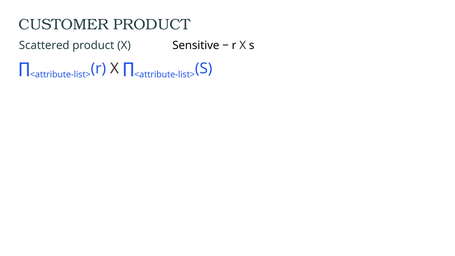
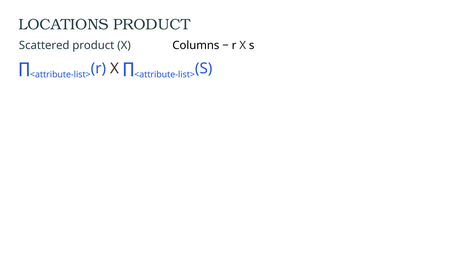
CUSTOMER: CUSTOMER -> LOCATIONS
Sensitive: Sensitive -> Columns
